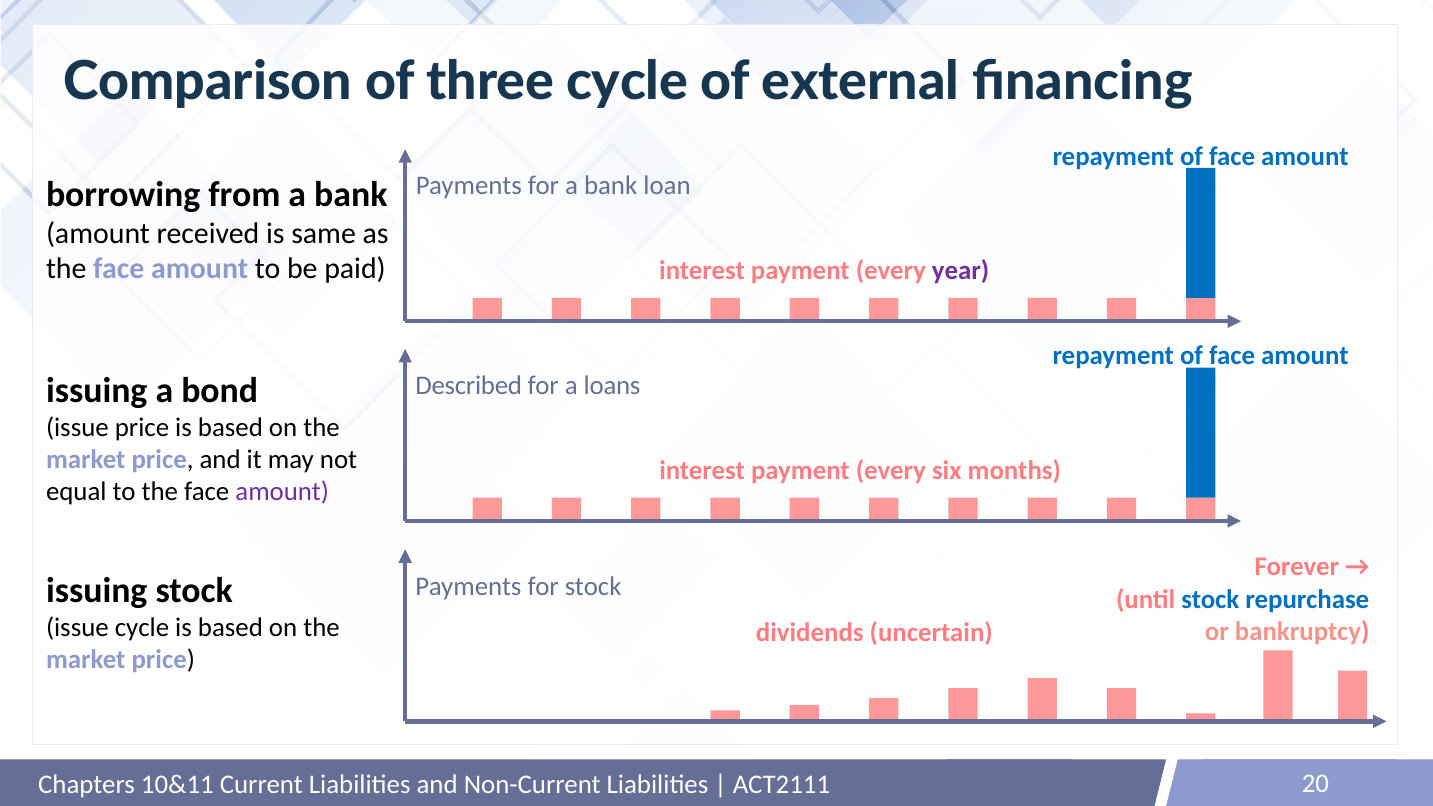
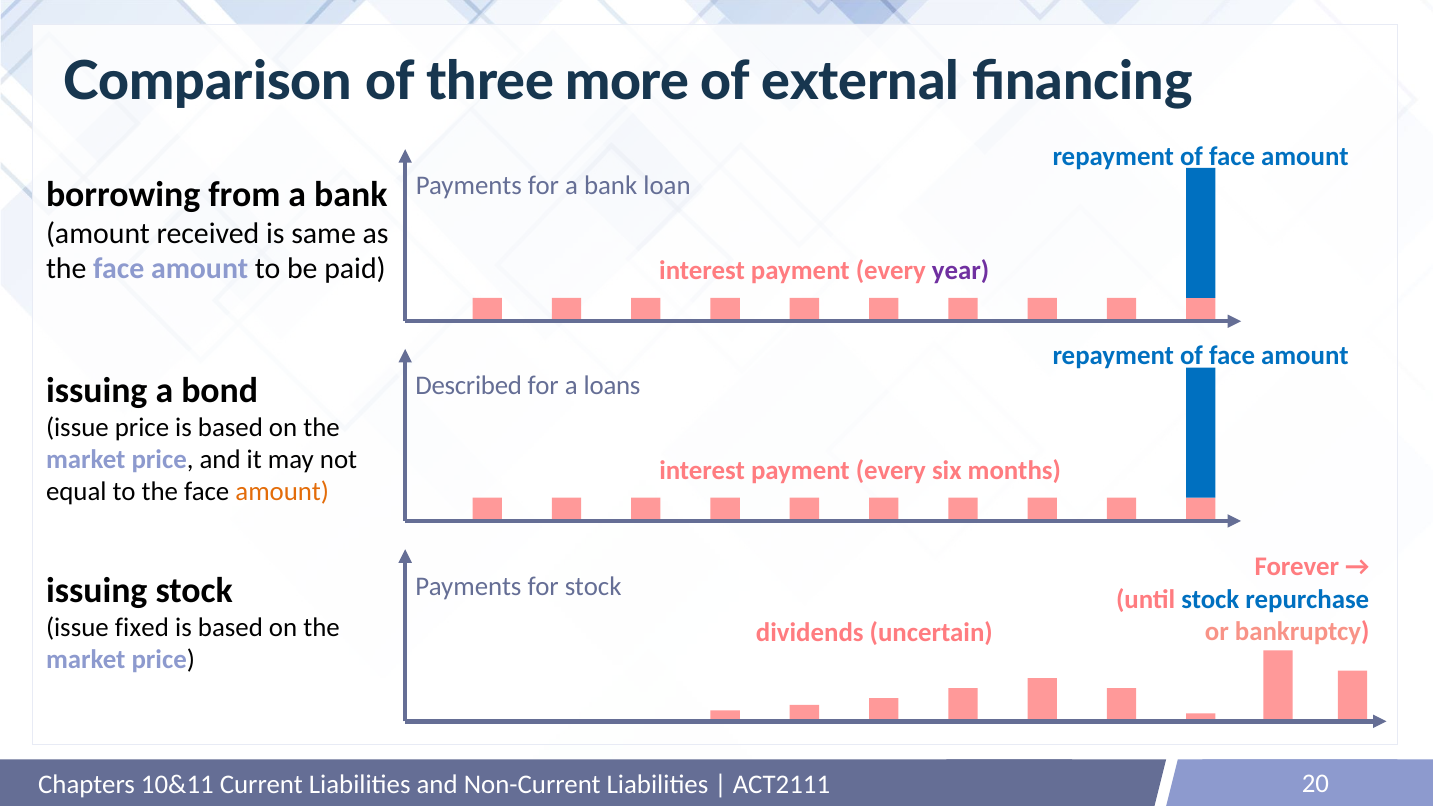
three cycle: cycle -> more
amount at (282, 492) colour: purple -> orange
issue cycle: cycle -> fixed
